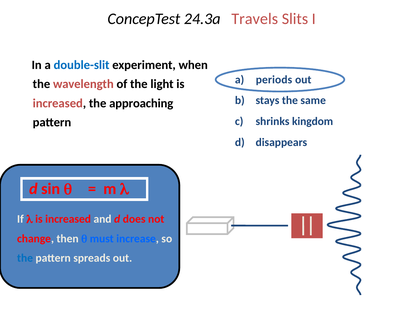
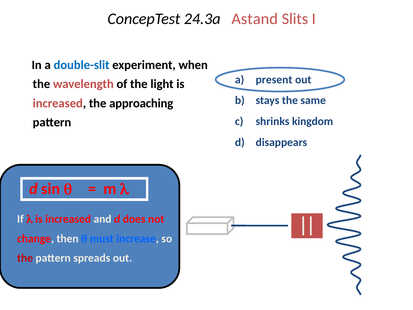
Travels: Travels -> Astand
periods: periods -> present
the at (25, 258) colour: blue -> red
